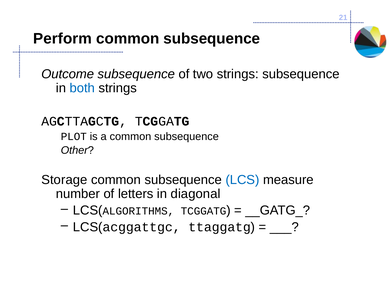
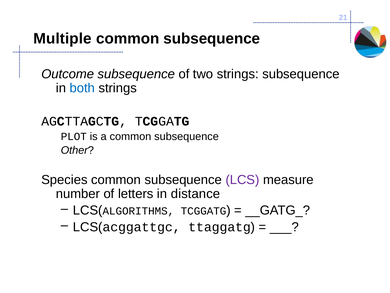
Perform: Perform -> Multiple
Storage: Storage -> Species
LCS colour: blue -> purple
diagonal: diagonal -> distance
